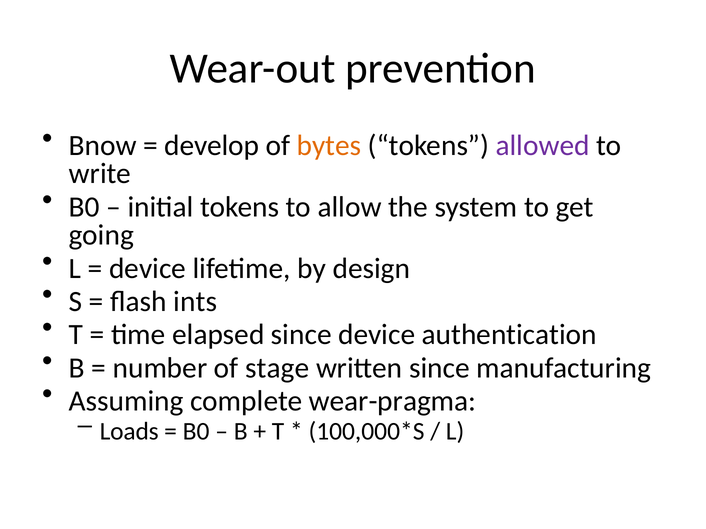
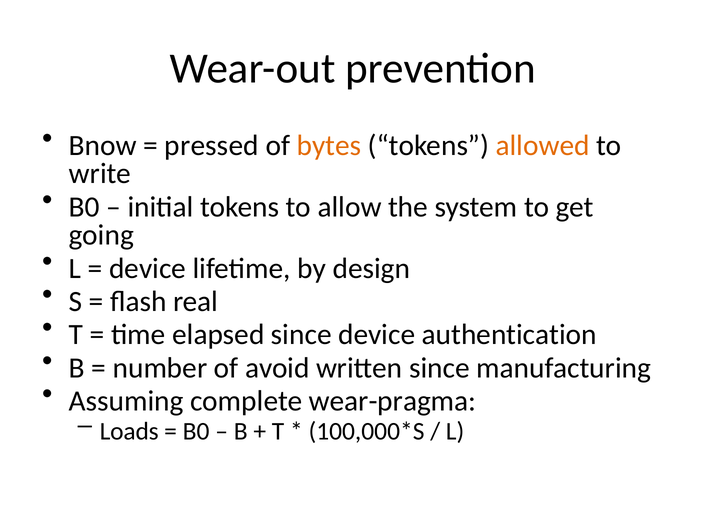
develop: develop -> pressed
allowed colour: purple -> orange
ints: ints -> real
stage: stage -> avoid
